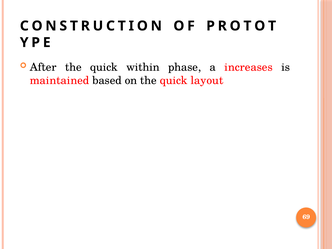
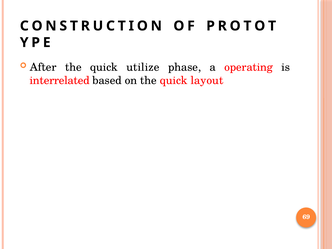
within: within -> utilize
increases: increases -> operating
maintained: maintained -> interrelated
